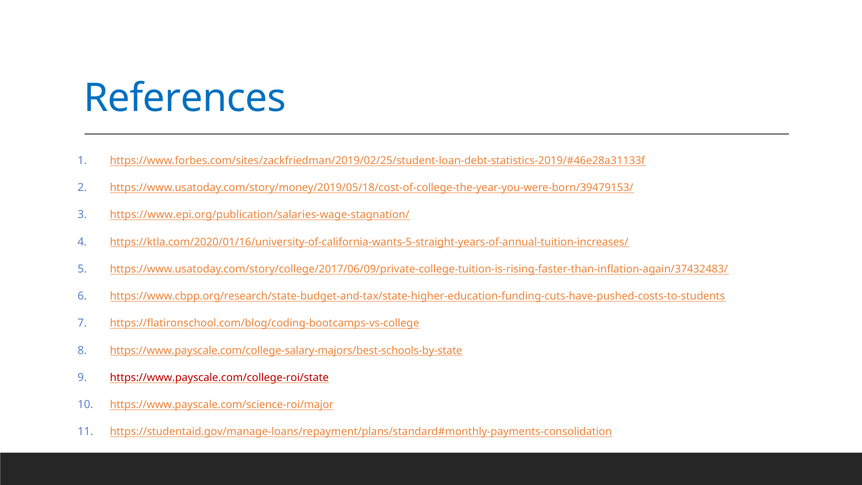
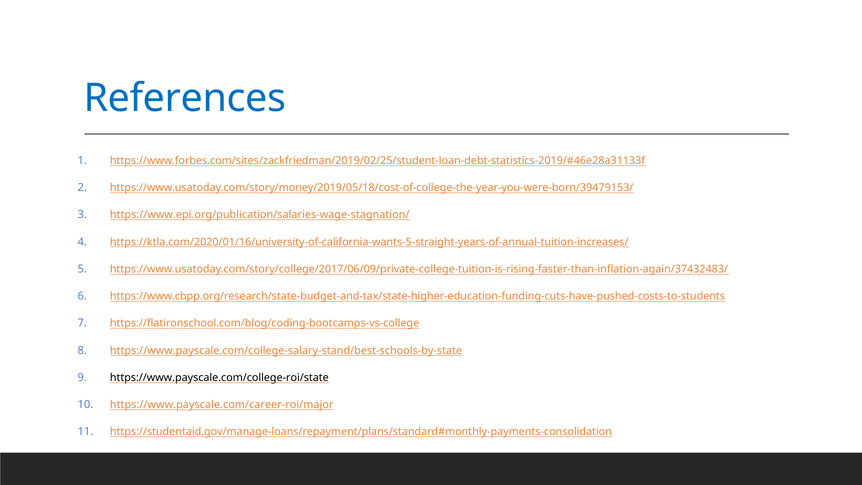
https://www.payscale.com/college-salary-majors/best-schools-by-state: https://www.payscale.com/college-salary-majors/best-schools-by-state -> https://www.payscale.com/college-salary-stand/best-schools-by-state
https://www.payscale.com/college-roi/state colour: red -> black
https://www.payscale.com/science-roi/major: https://www.payscale.com/science-roi/major -> https://www.payscale.com/career-roi/major
